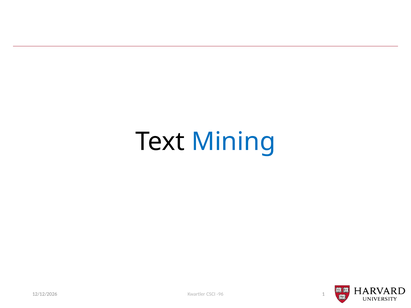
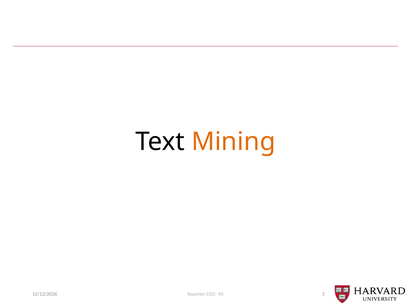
Mining colour: blue -> orange
